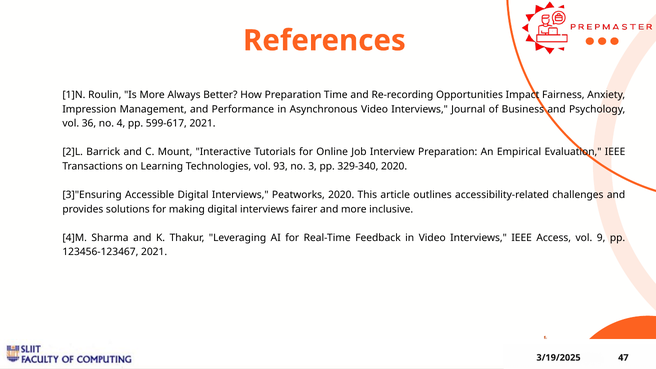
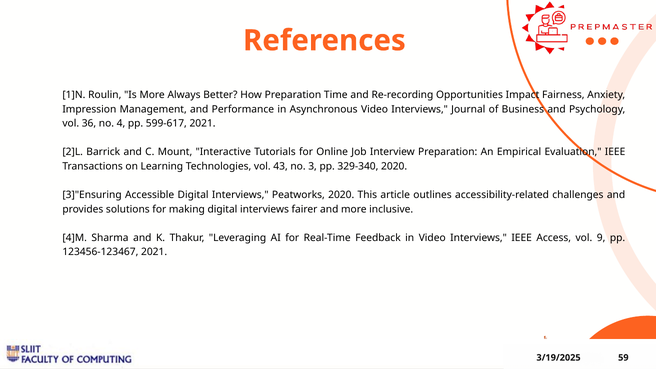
93: 93 -> 43
47: 47 -> 59
